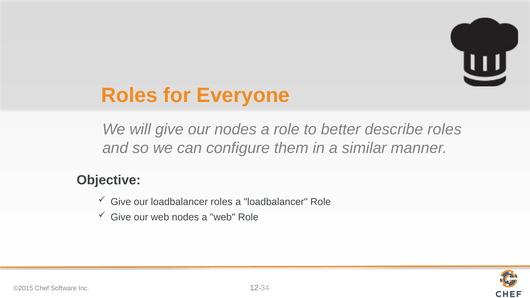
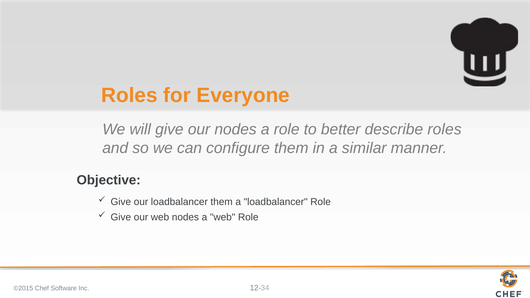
loadbalancer roles: roles -> them
